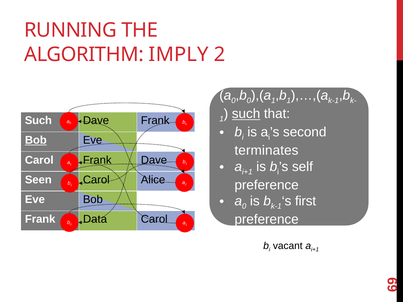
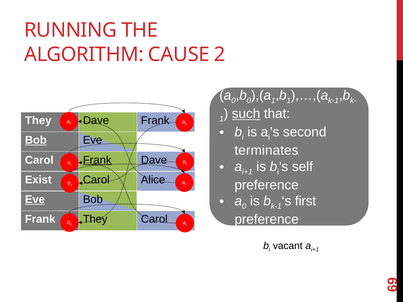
IMPLY: IMPLY -> CAUSE
Such at (38, 121): Such -> They
Frank at (97, 160) underline: none -> present
Seen: Seen -> Exist
Eve at (35, 200) underline: none -> present
Frank Data: Data -> They
